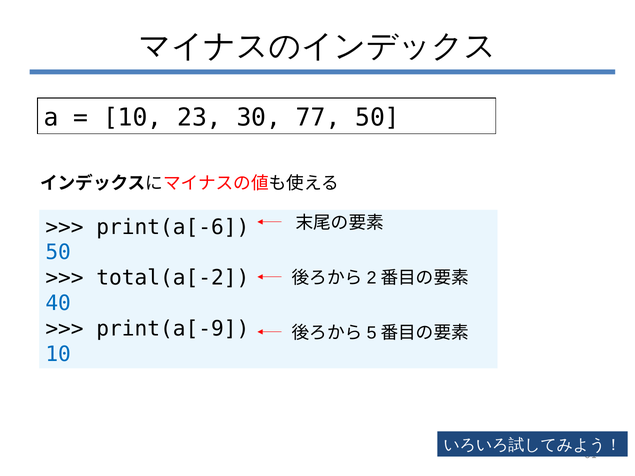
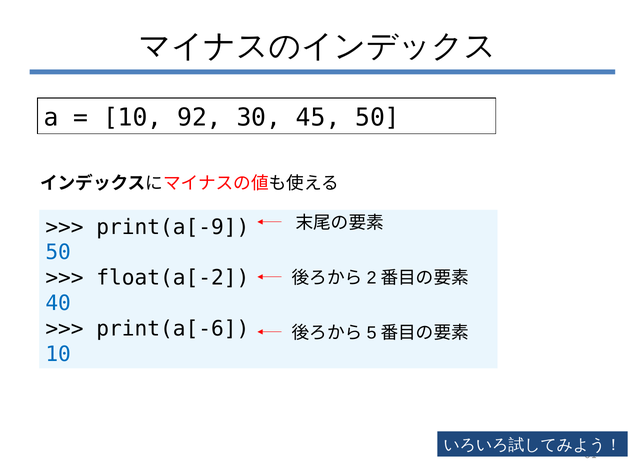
23: 23 -> 92
77: 77 -> 45
print(a[-6: print(a[-6 -> print(a[-9
total(a[-2: total(a[-2 -> float(a[-2
print(a[-9: print(a[-9 -> print(a[-6
